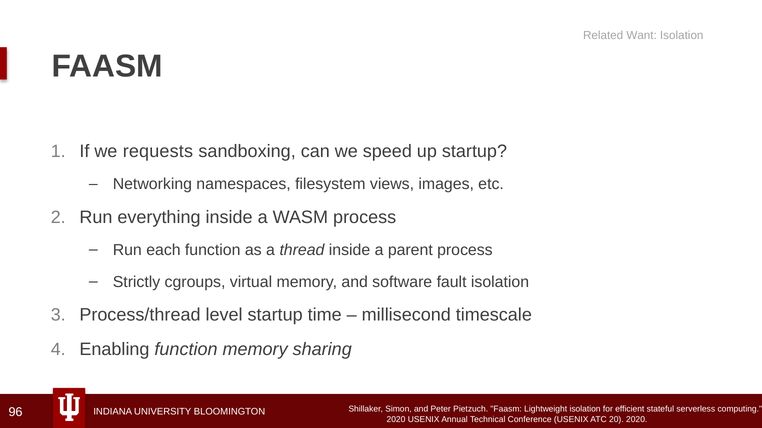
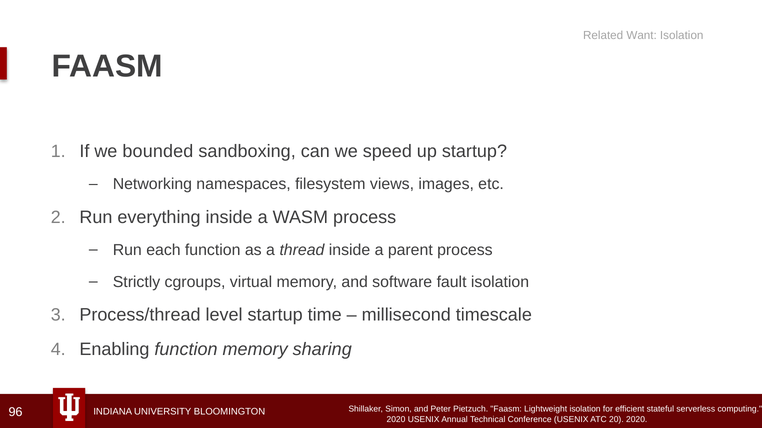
requests: requests -> bounded
